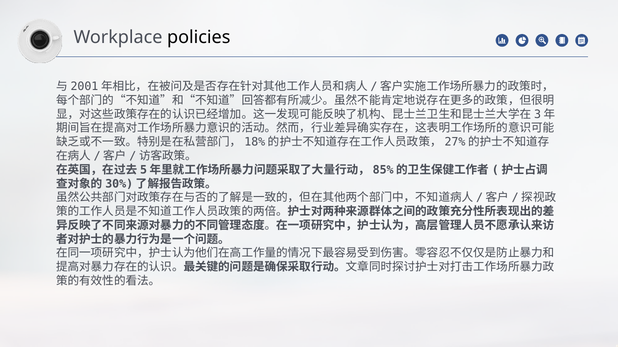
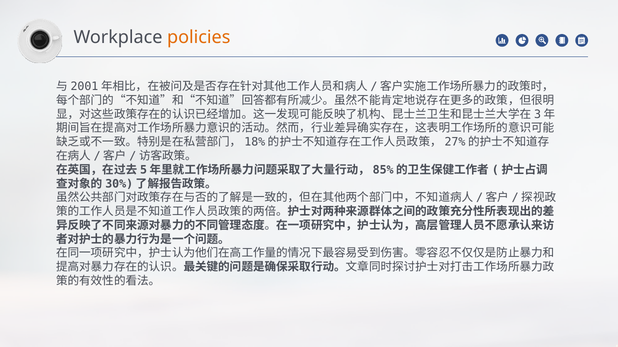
policies colour: black -> orange
